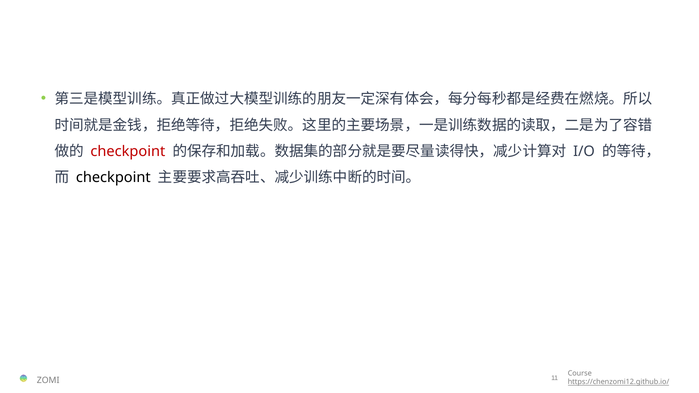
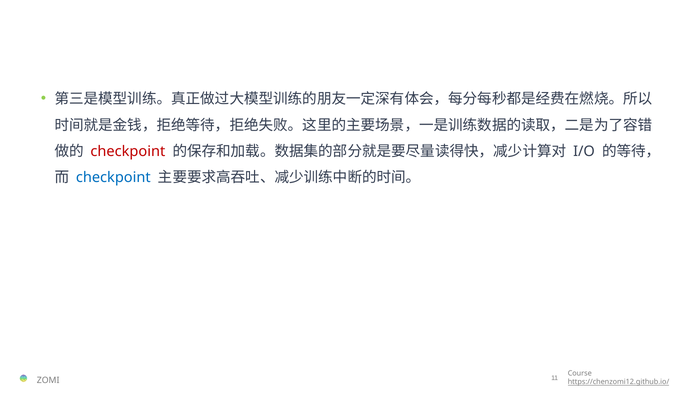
checkpoint at (113, 178) colour: black -> blue
